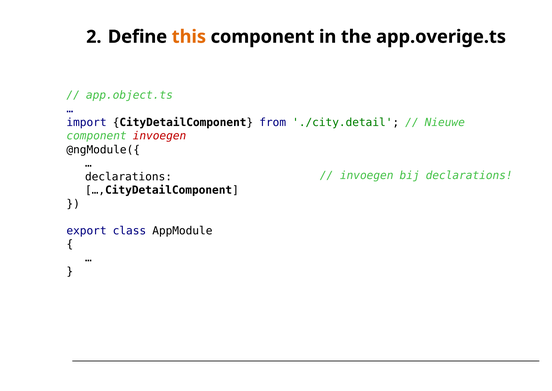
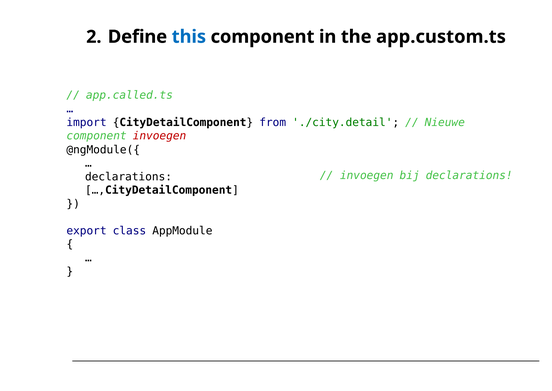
this colour: orange -> blue
app.overige.ts: app.overige.ts -> app.custom.ts
app.object.ts: app.object.ts -> app.called.ts
